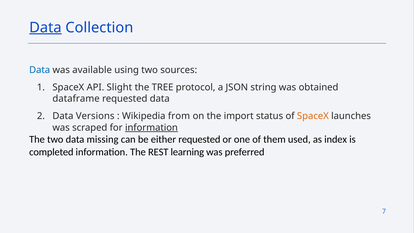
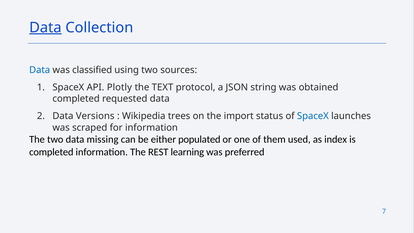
available: available -> classified
Slight: Slight -> Plotly
TREE: TREE -> TEXT
dataframe at (76, 99): dataframe -> completed
from: from -> trees
SpaceX at (313, 116) colour: orange -> blue
information at (151, 127) underline: present -> none
either requested: requested -> populated
